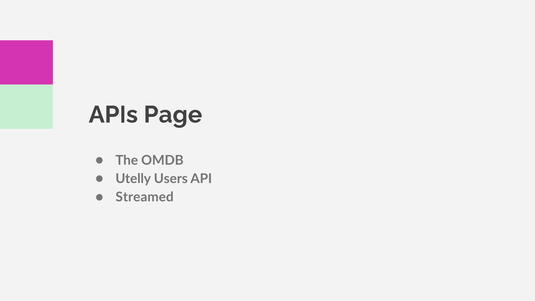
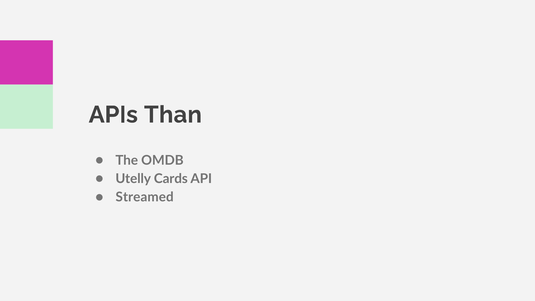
Page: Page -> Than
Users: Users -> Cards
